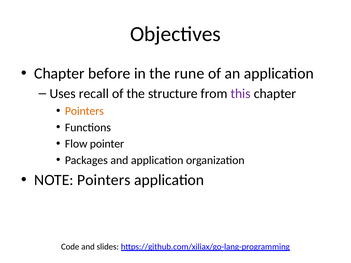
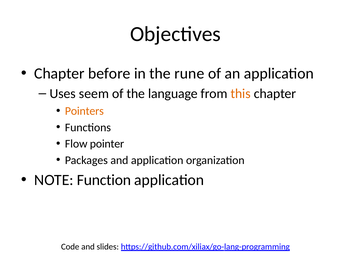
recall: recall -> seem
structure: structure -> language
this colour: purple -> orange
NOTE Pointers: Pointers -> Function
